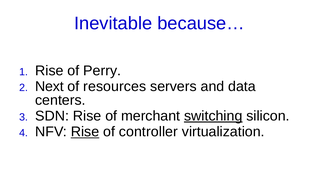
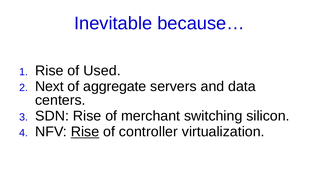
Perry: Perry -> Used
resources: resources -> aggregate
switching underline: present -> none
